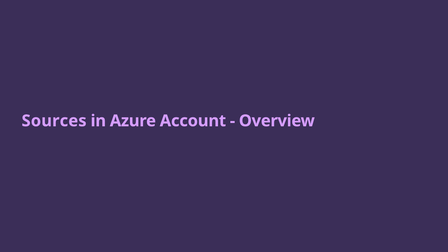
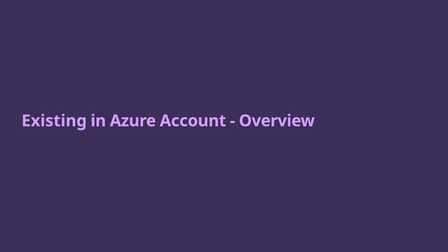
Sources: Sources -> Existing
